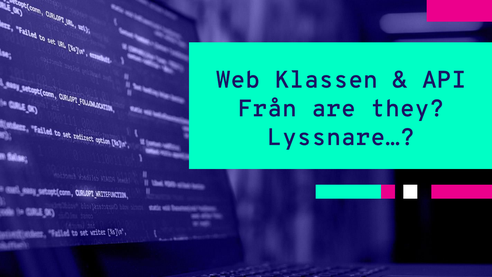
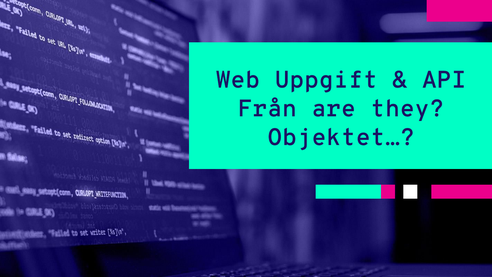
Klassen: Klassen -> Uppgift
Lyssnare…: Lyssnare… -> Objektet…
